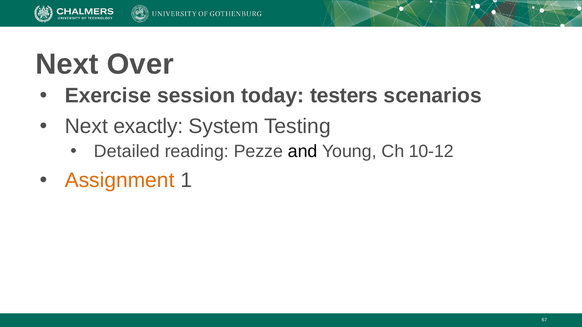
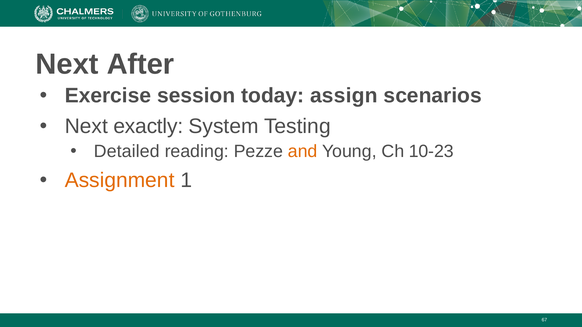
Over: Over -> After
testers: testers -> assign
and colour: black -> orange
10-12: 10-12 -> 10-23
